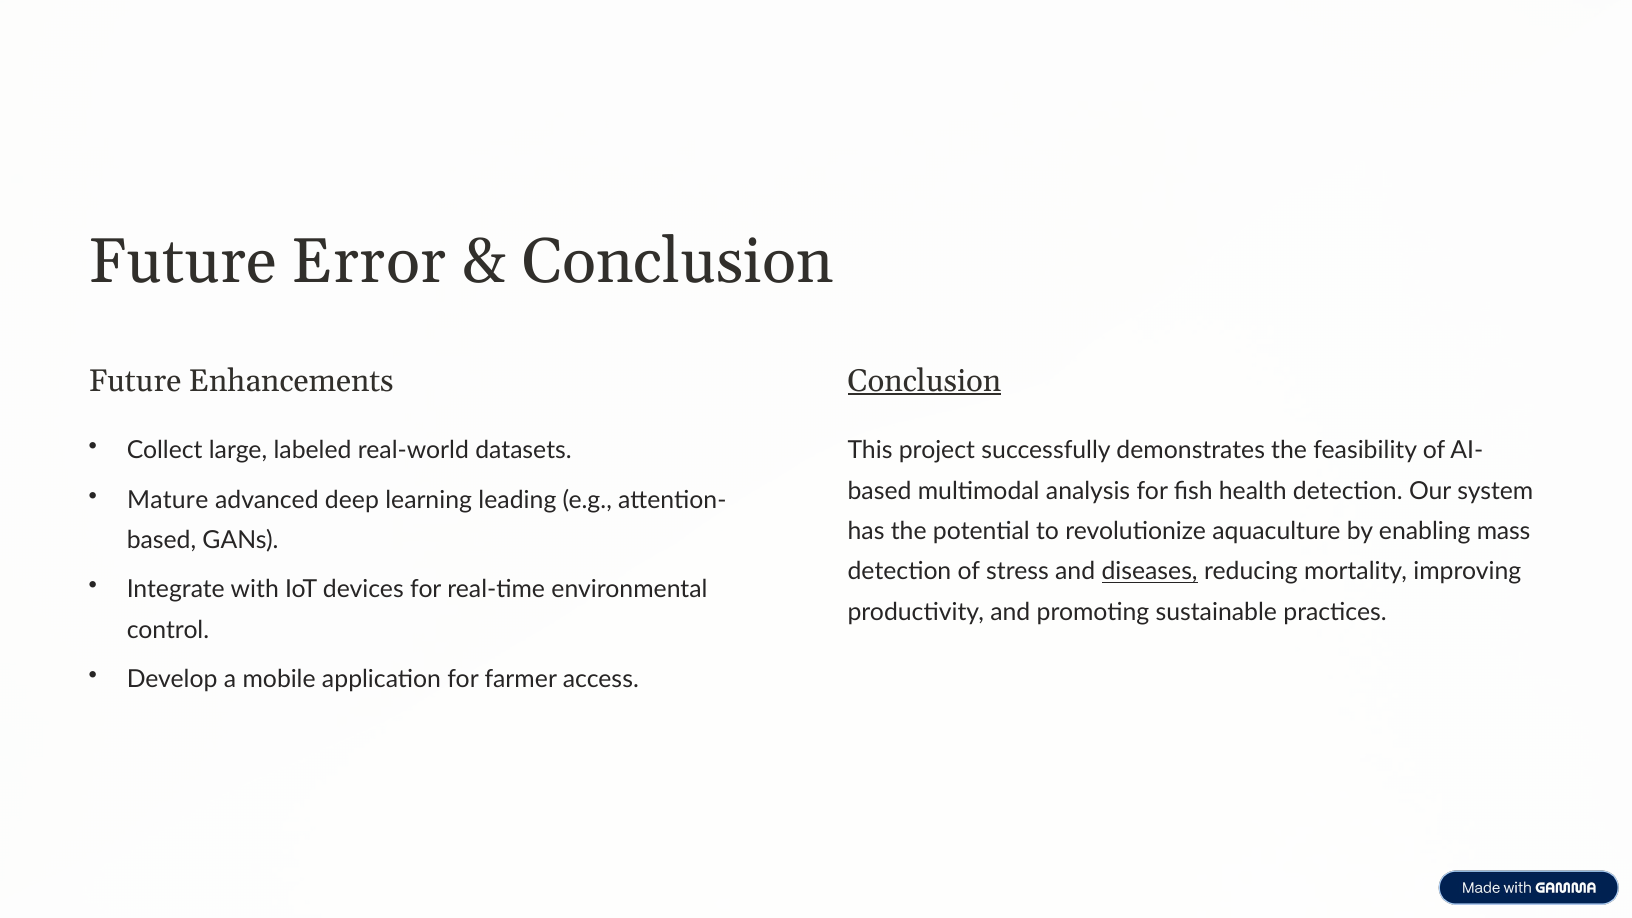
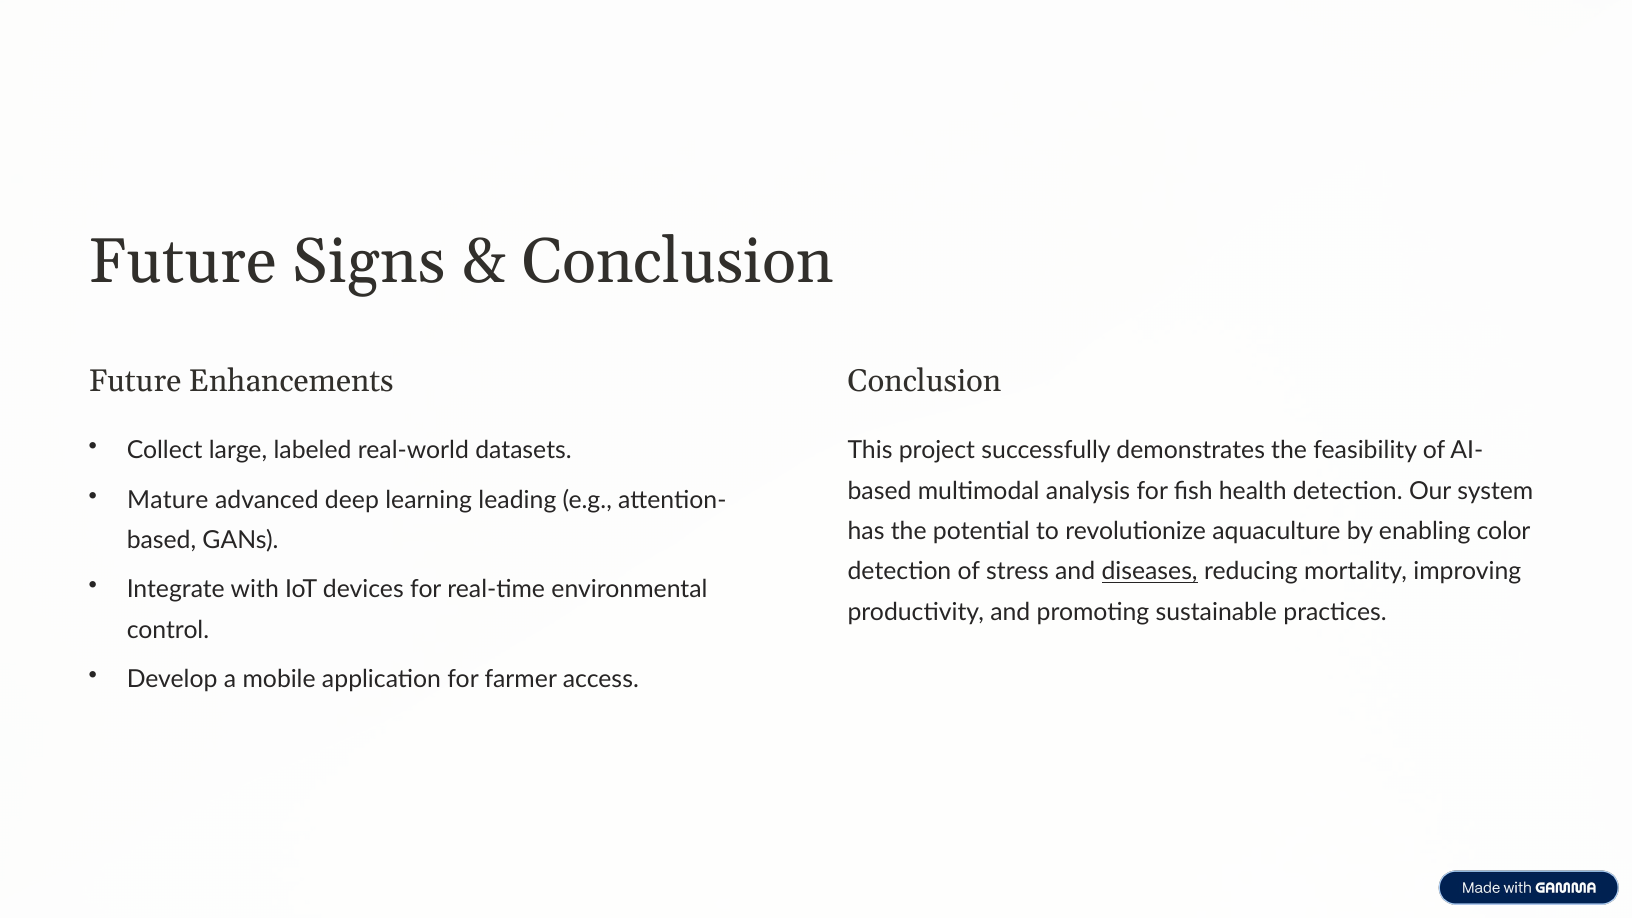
Error: Error -> Signs
Conclusion at (924, 381) underline: present -> none
mass: mass -> color
